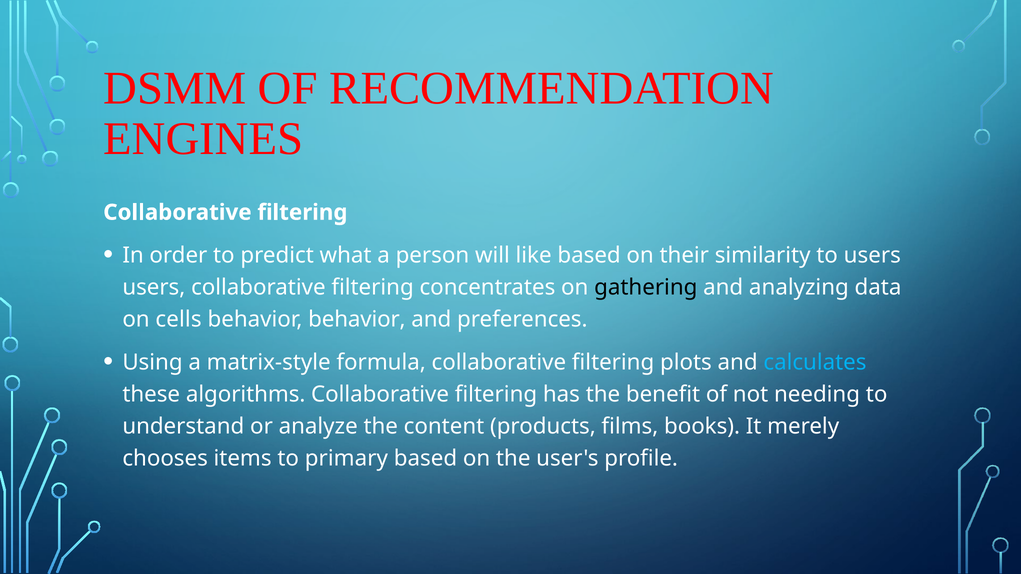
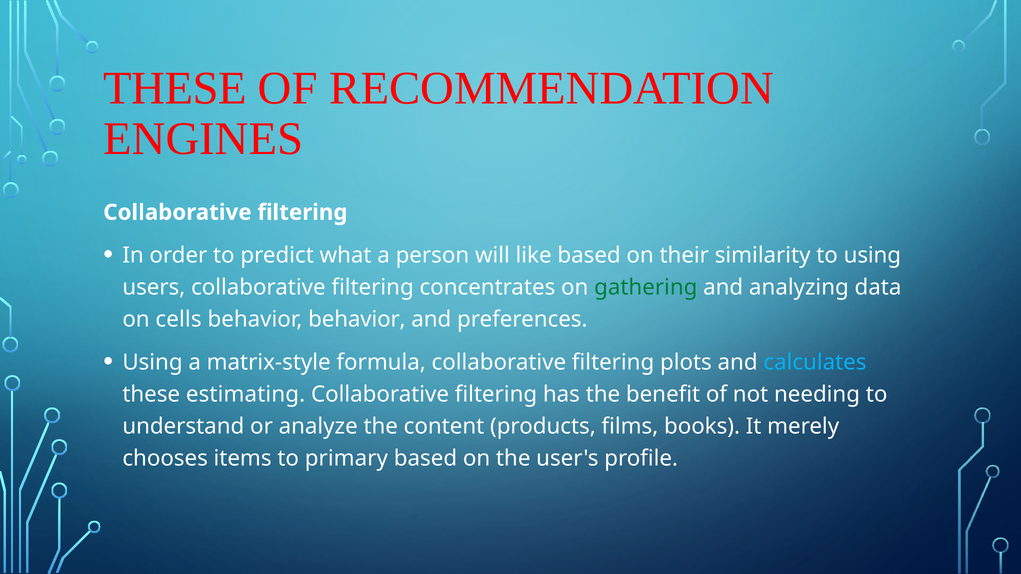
DSMM at (175, 88): DSMM -> THESE
to users: users -> using
gathering colour: black -> green
algorithms: algorithms -> estimating
